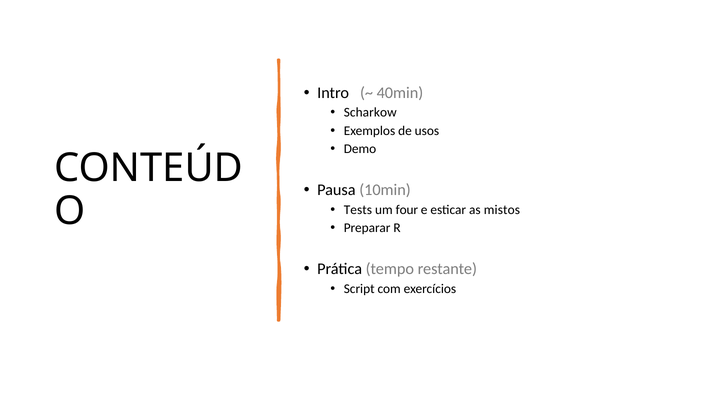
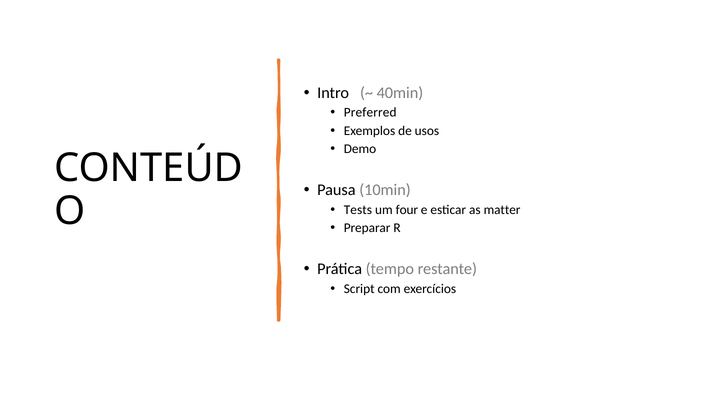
Scharkow: Scharkow -> Preferred
mistos: mistos -> matter
